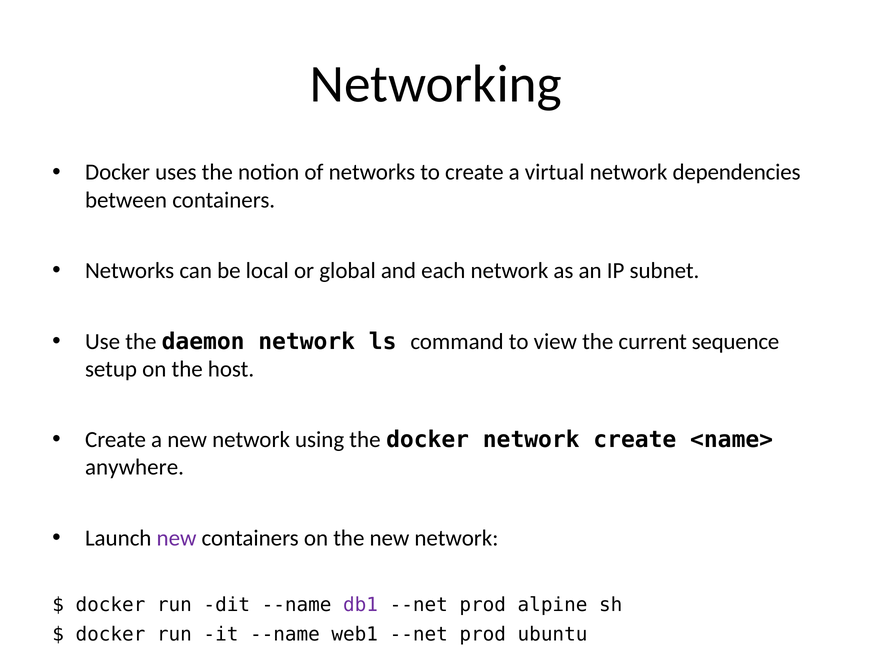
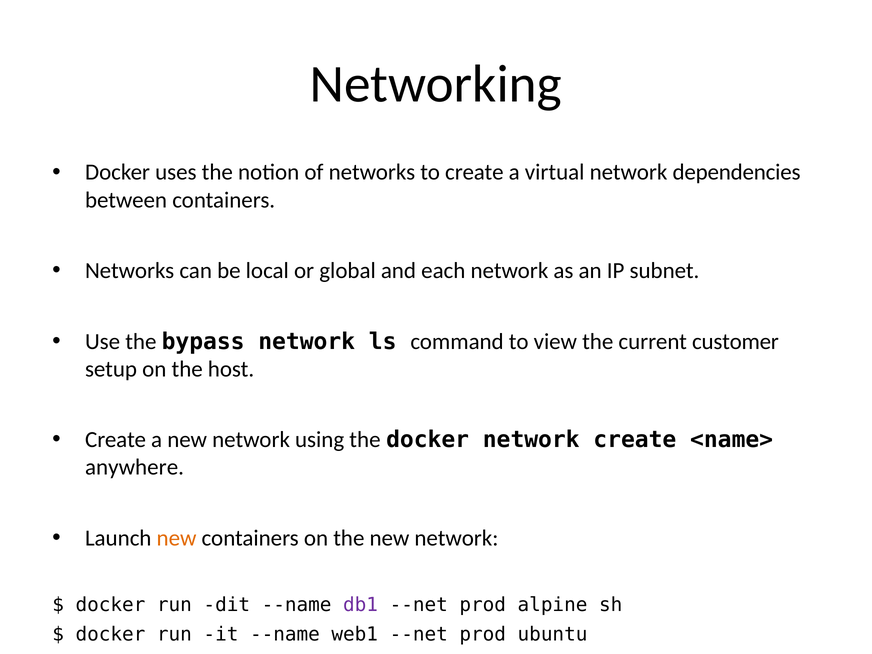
daemon: daemon -> bypass
sequence: sequence -> customer
new at (177, 538) colour: purple -> orange
